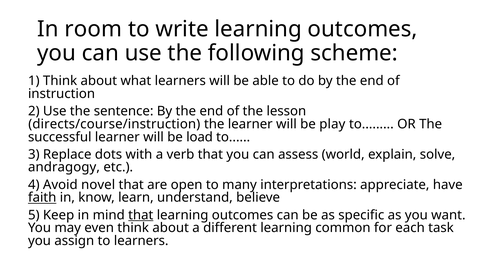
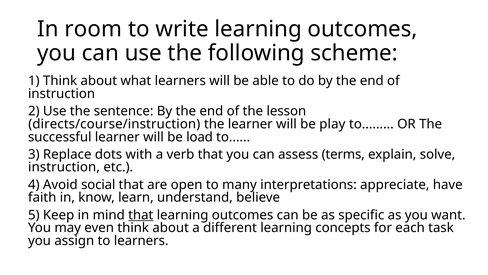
world: world -> terms
andragogy at (64, 167): andragogy -> instruction
novel: novel -> social
faith underline: present -> none
common: common -> concepts
